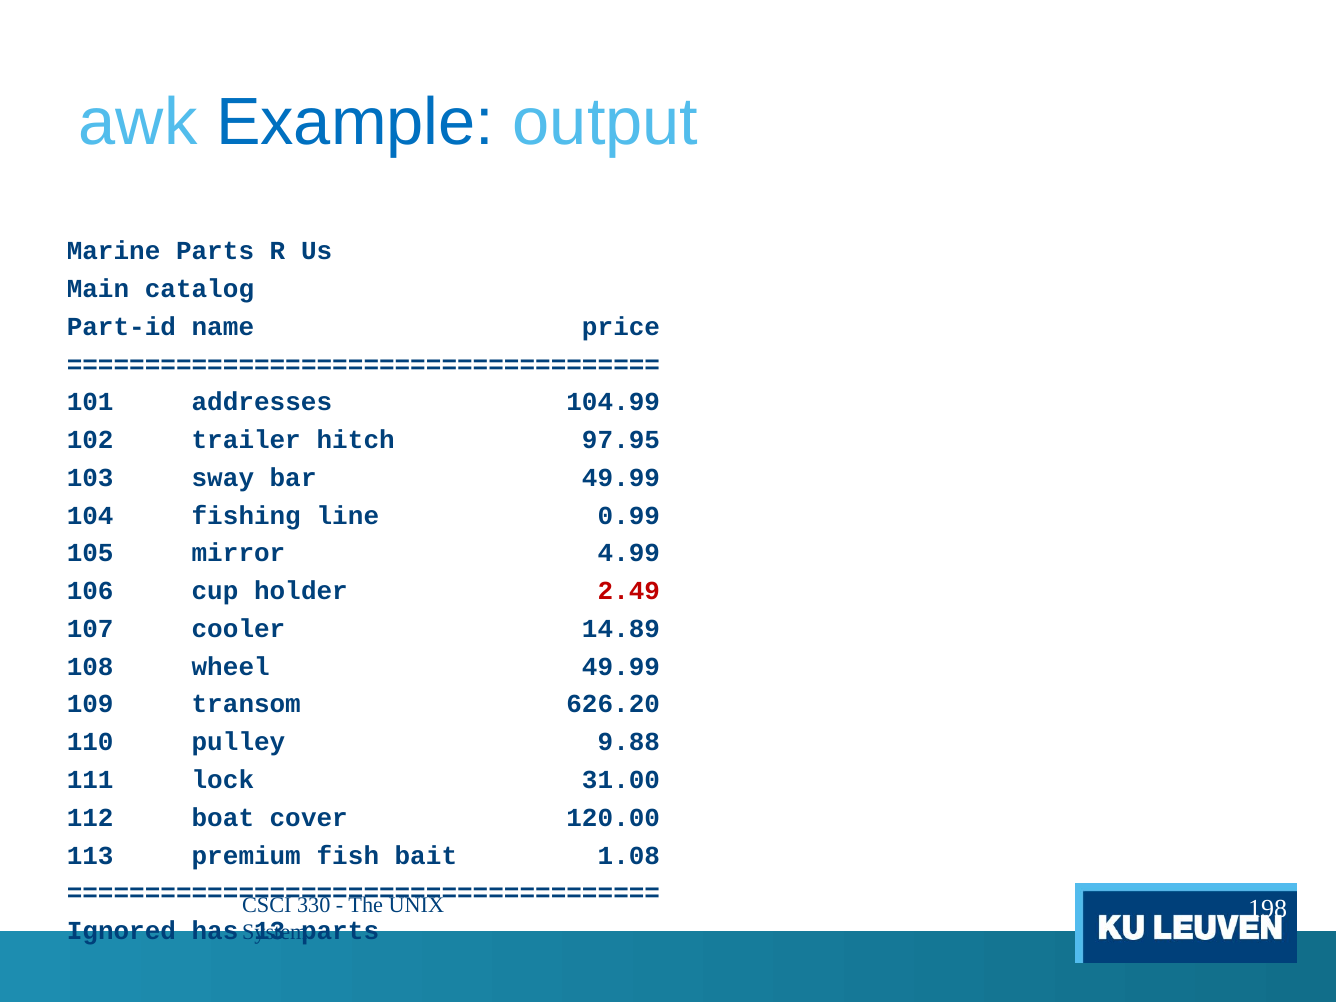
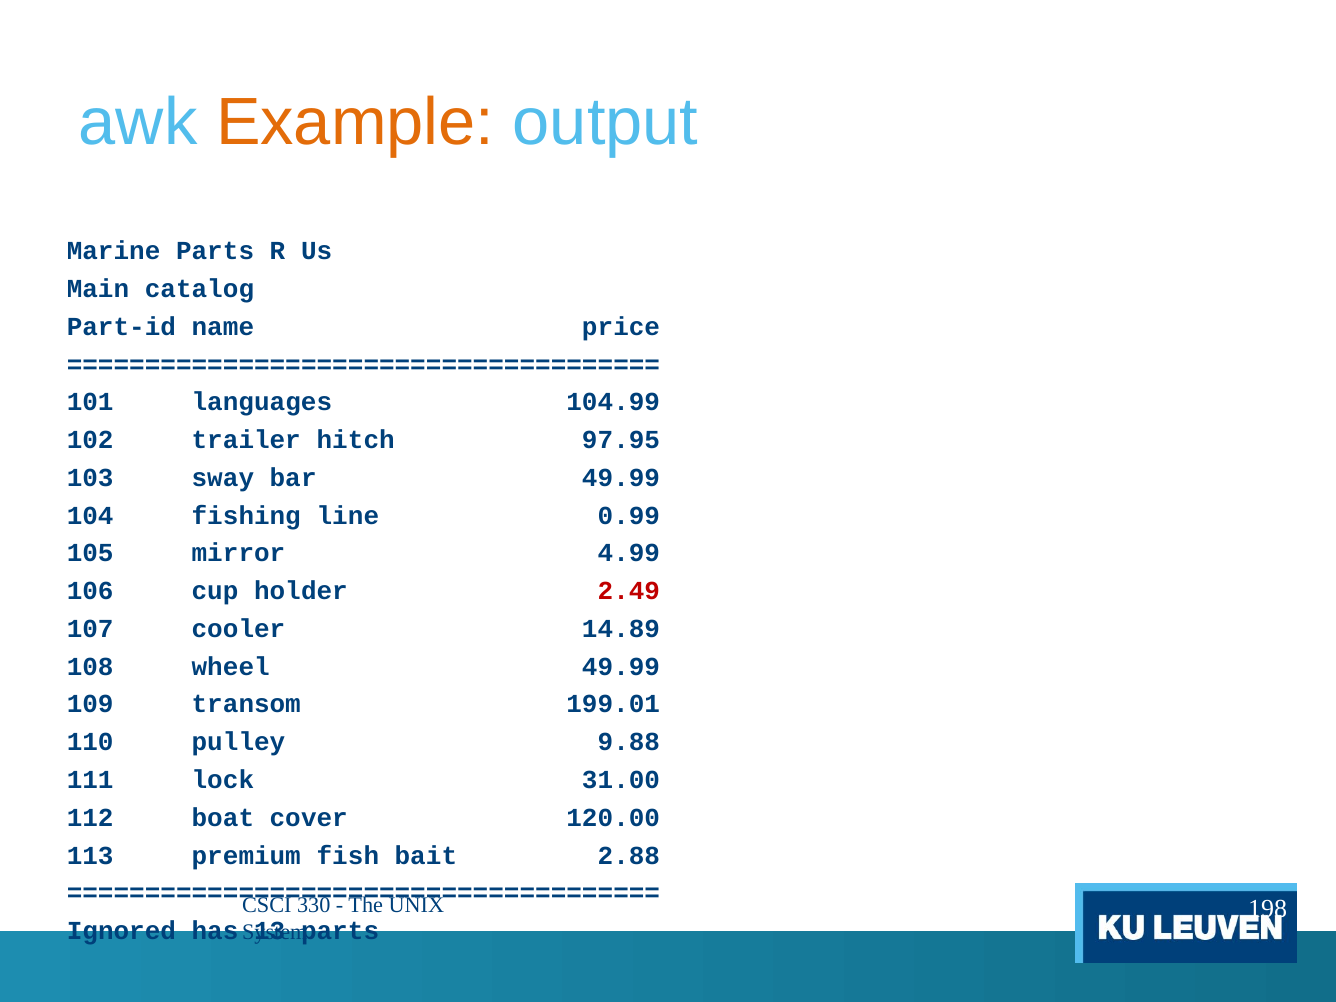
Example colour: blue -> orange
addresses: addresses -> languages
626.20: 626.20 -> 199.01
1.08: 1.08 -> 2.88
